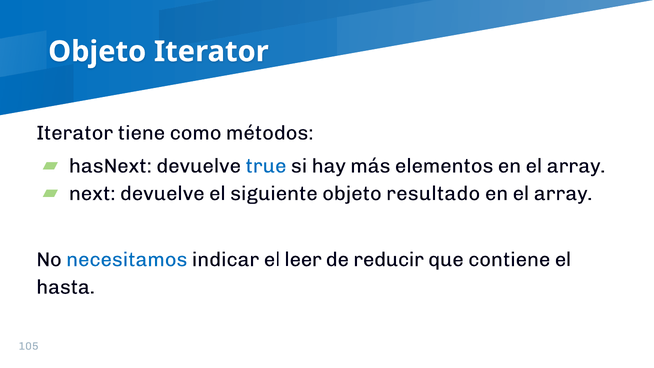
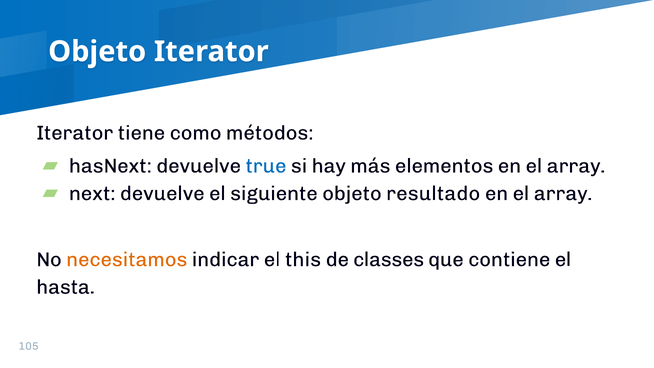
necesitamos colour: blue -> orange
leer: leer -> this
reducir: reducir -> classes
